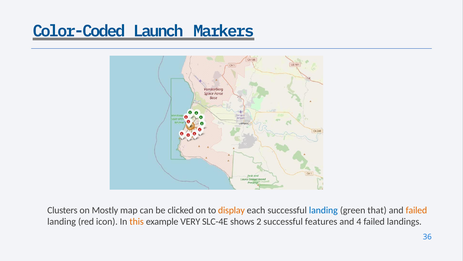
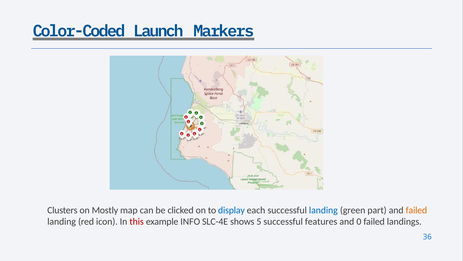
display colour: orange -> blue
that: that -> part
this colour: orange -> red
VERY: VERY -> INFO
2: 2 -> 5
4: 4 -> 0
